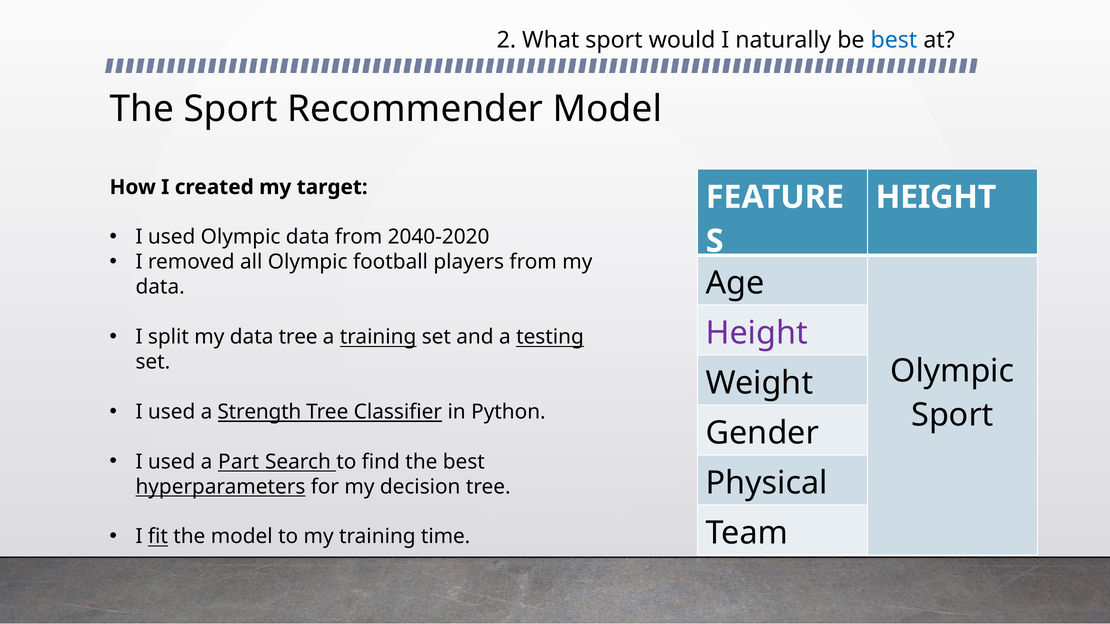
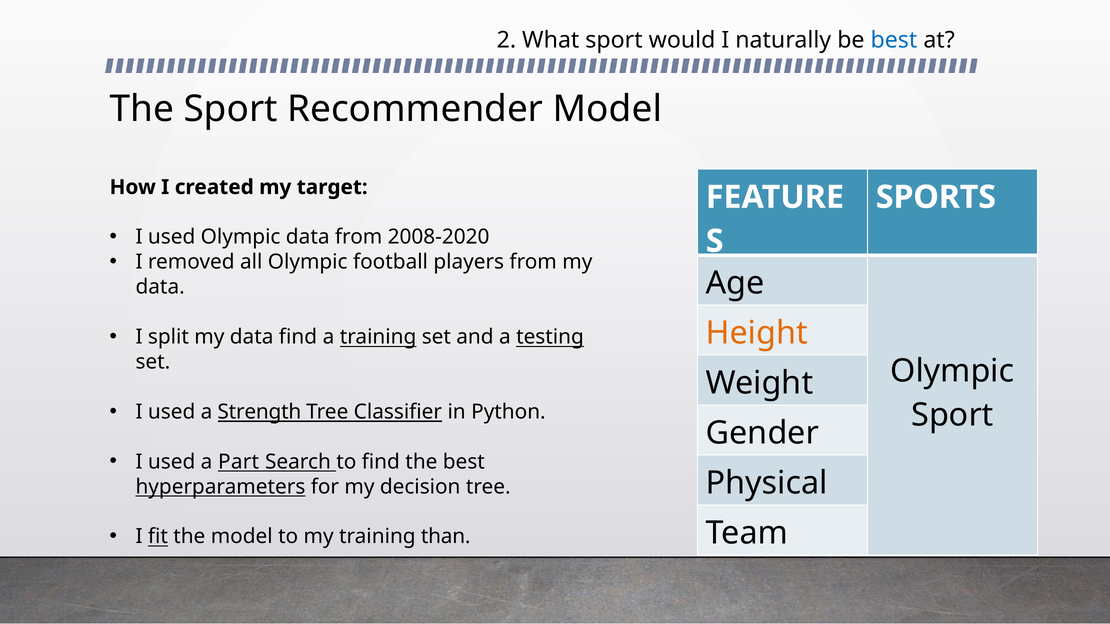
HEIGHT at (936, 197): HEIGHT -> SPORTS
2040-2020: 2040-2020 -> 2008-2020
Height at (757, 333) colour: purple -> orange
data tree: tree -> find
time: time -> than
